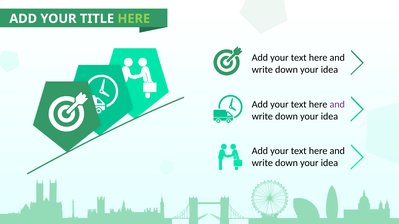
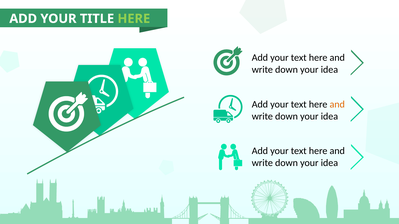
and at (337, 105) colour: purple -> orange
